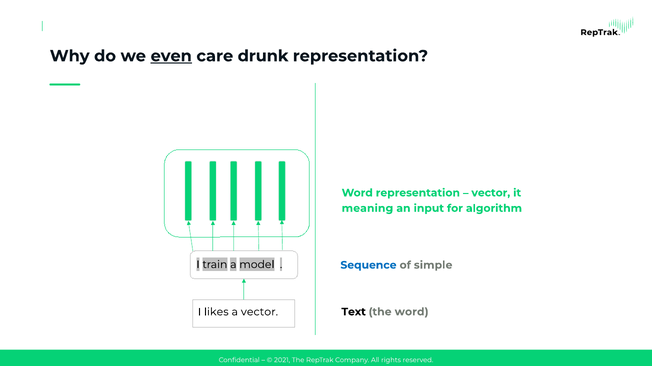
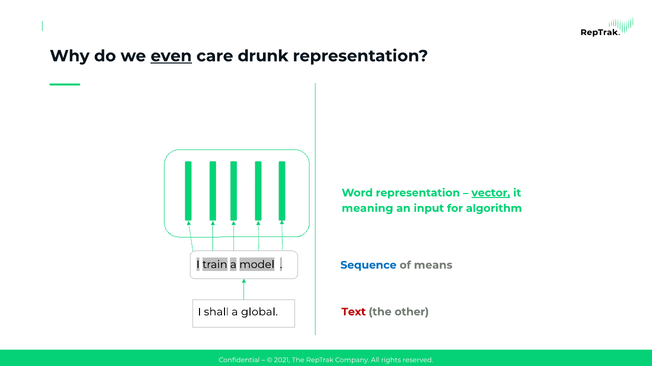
vector at (491, 193) underline: none -> present
simple: simple -> means
likes: likes -> shall
a vector: vector -> global
Text colour: black -> red
the word: word -> other
